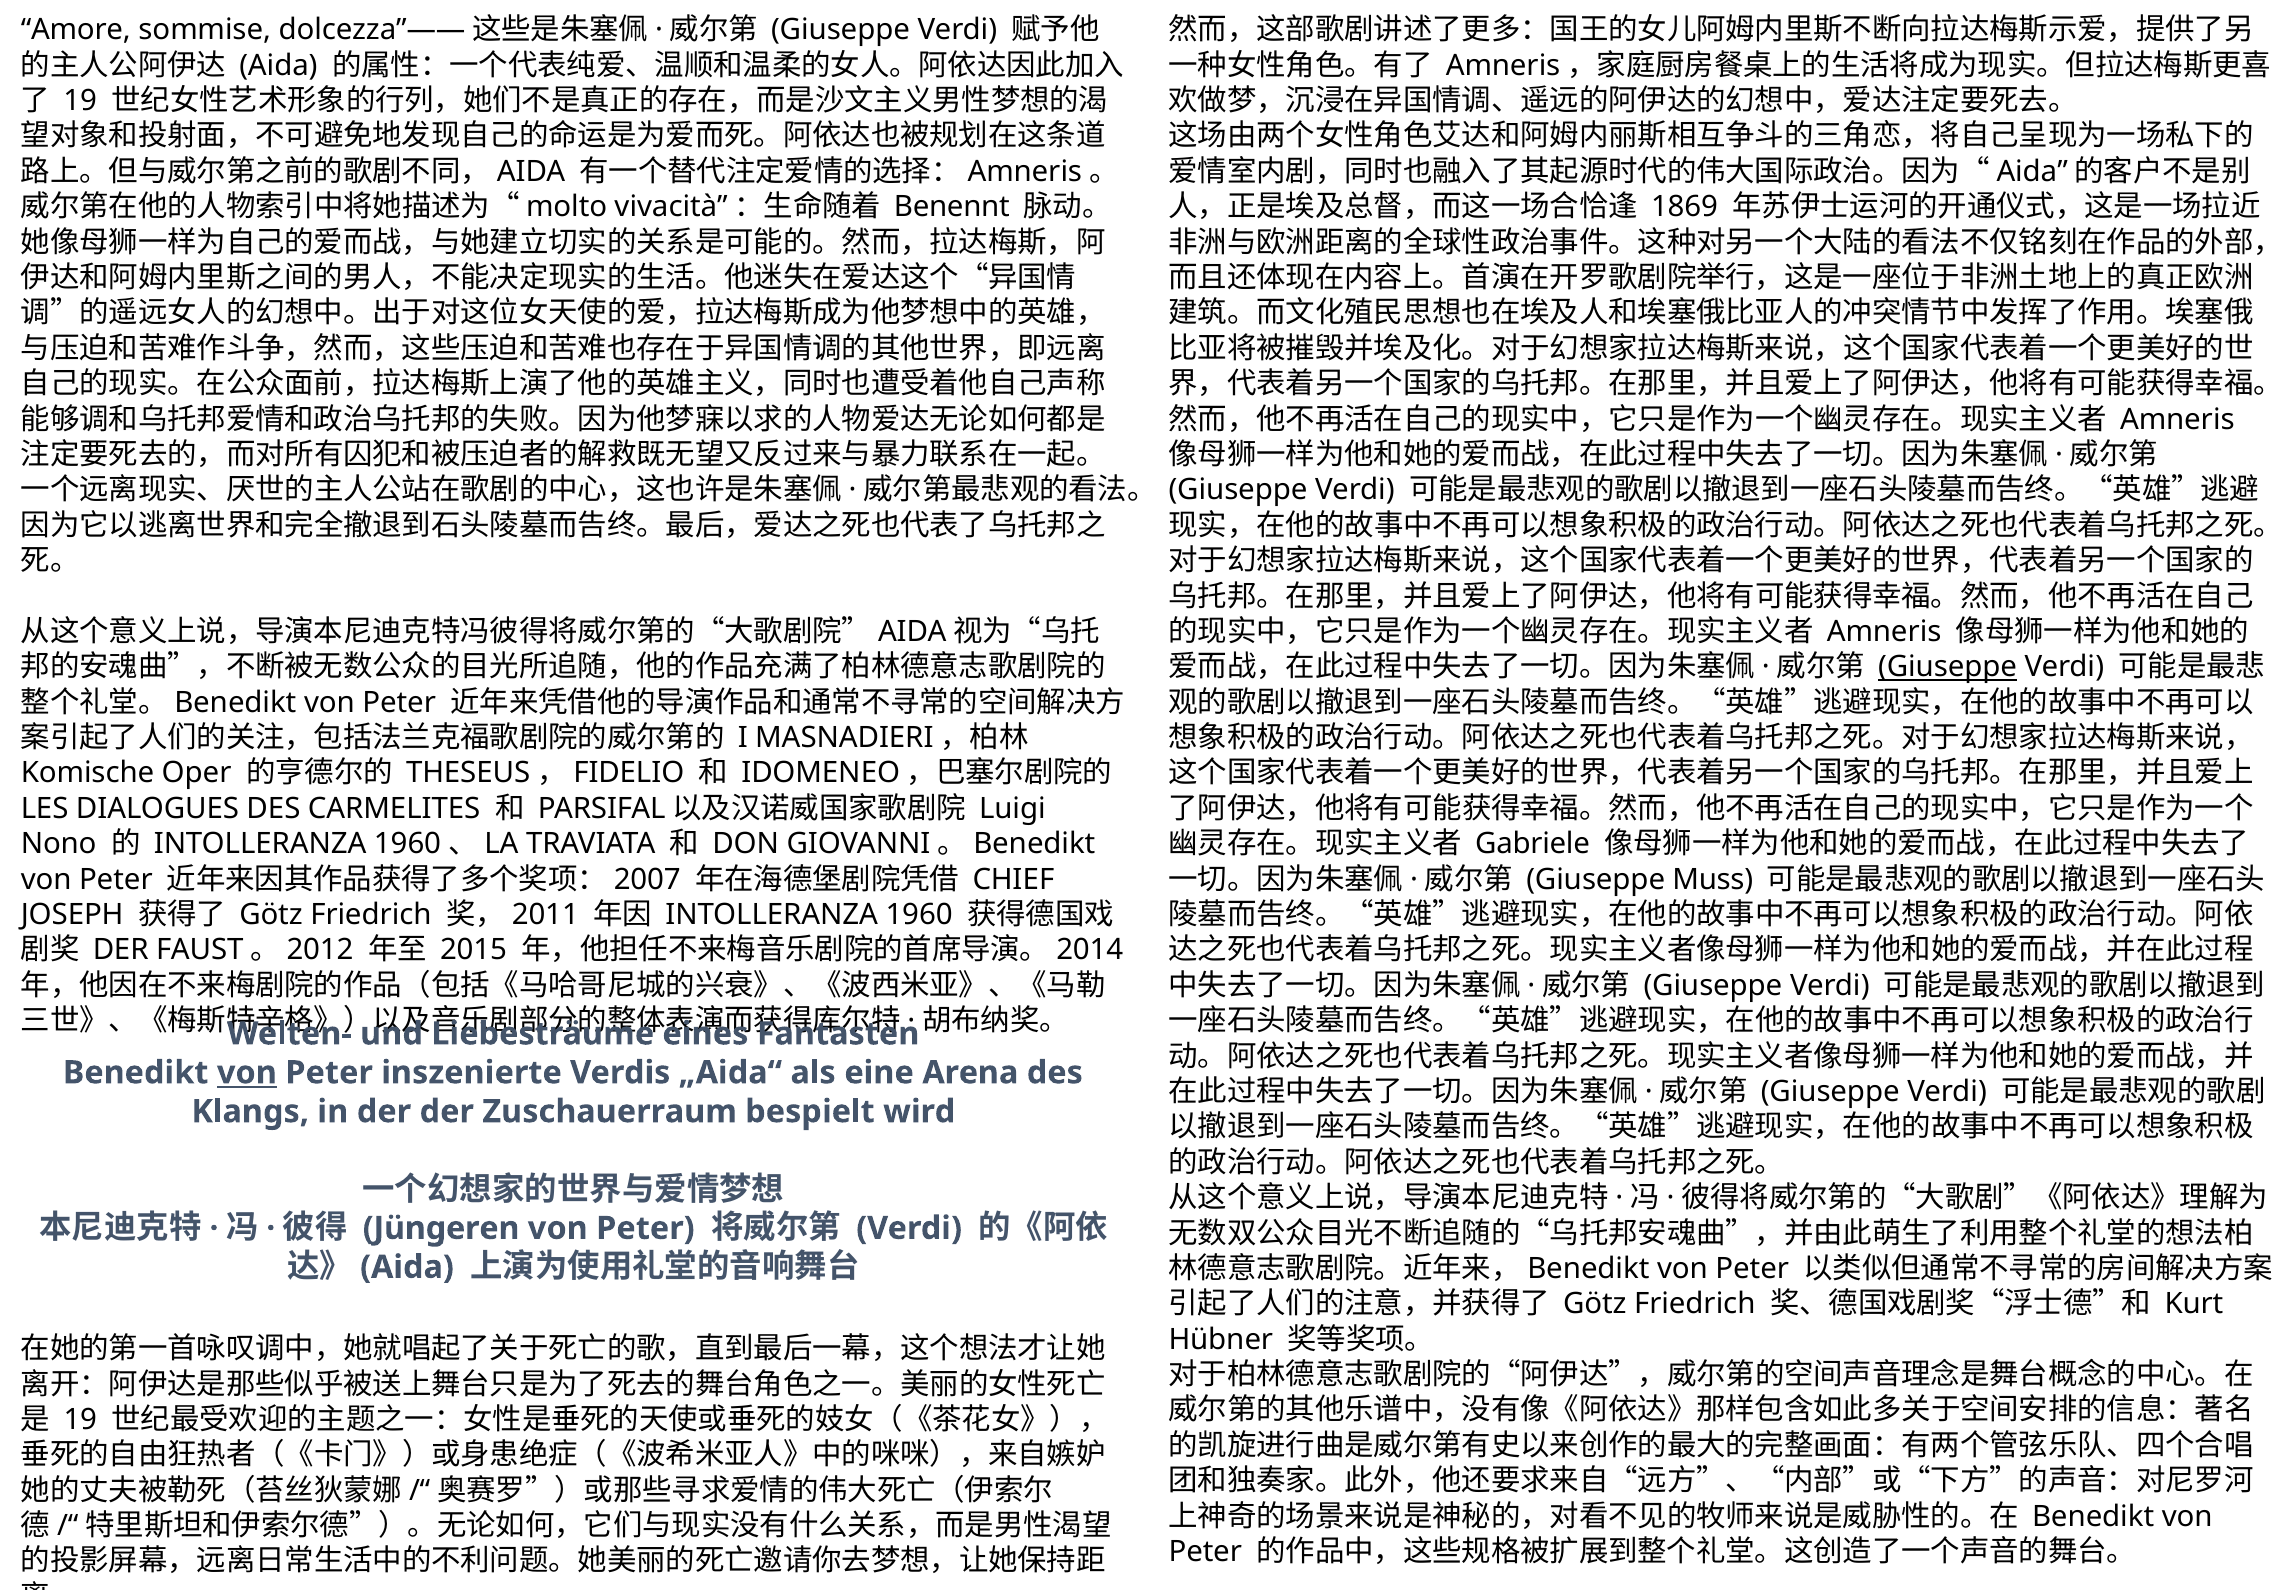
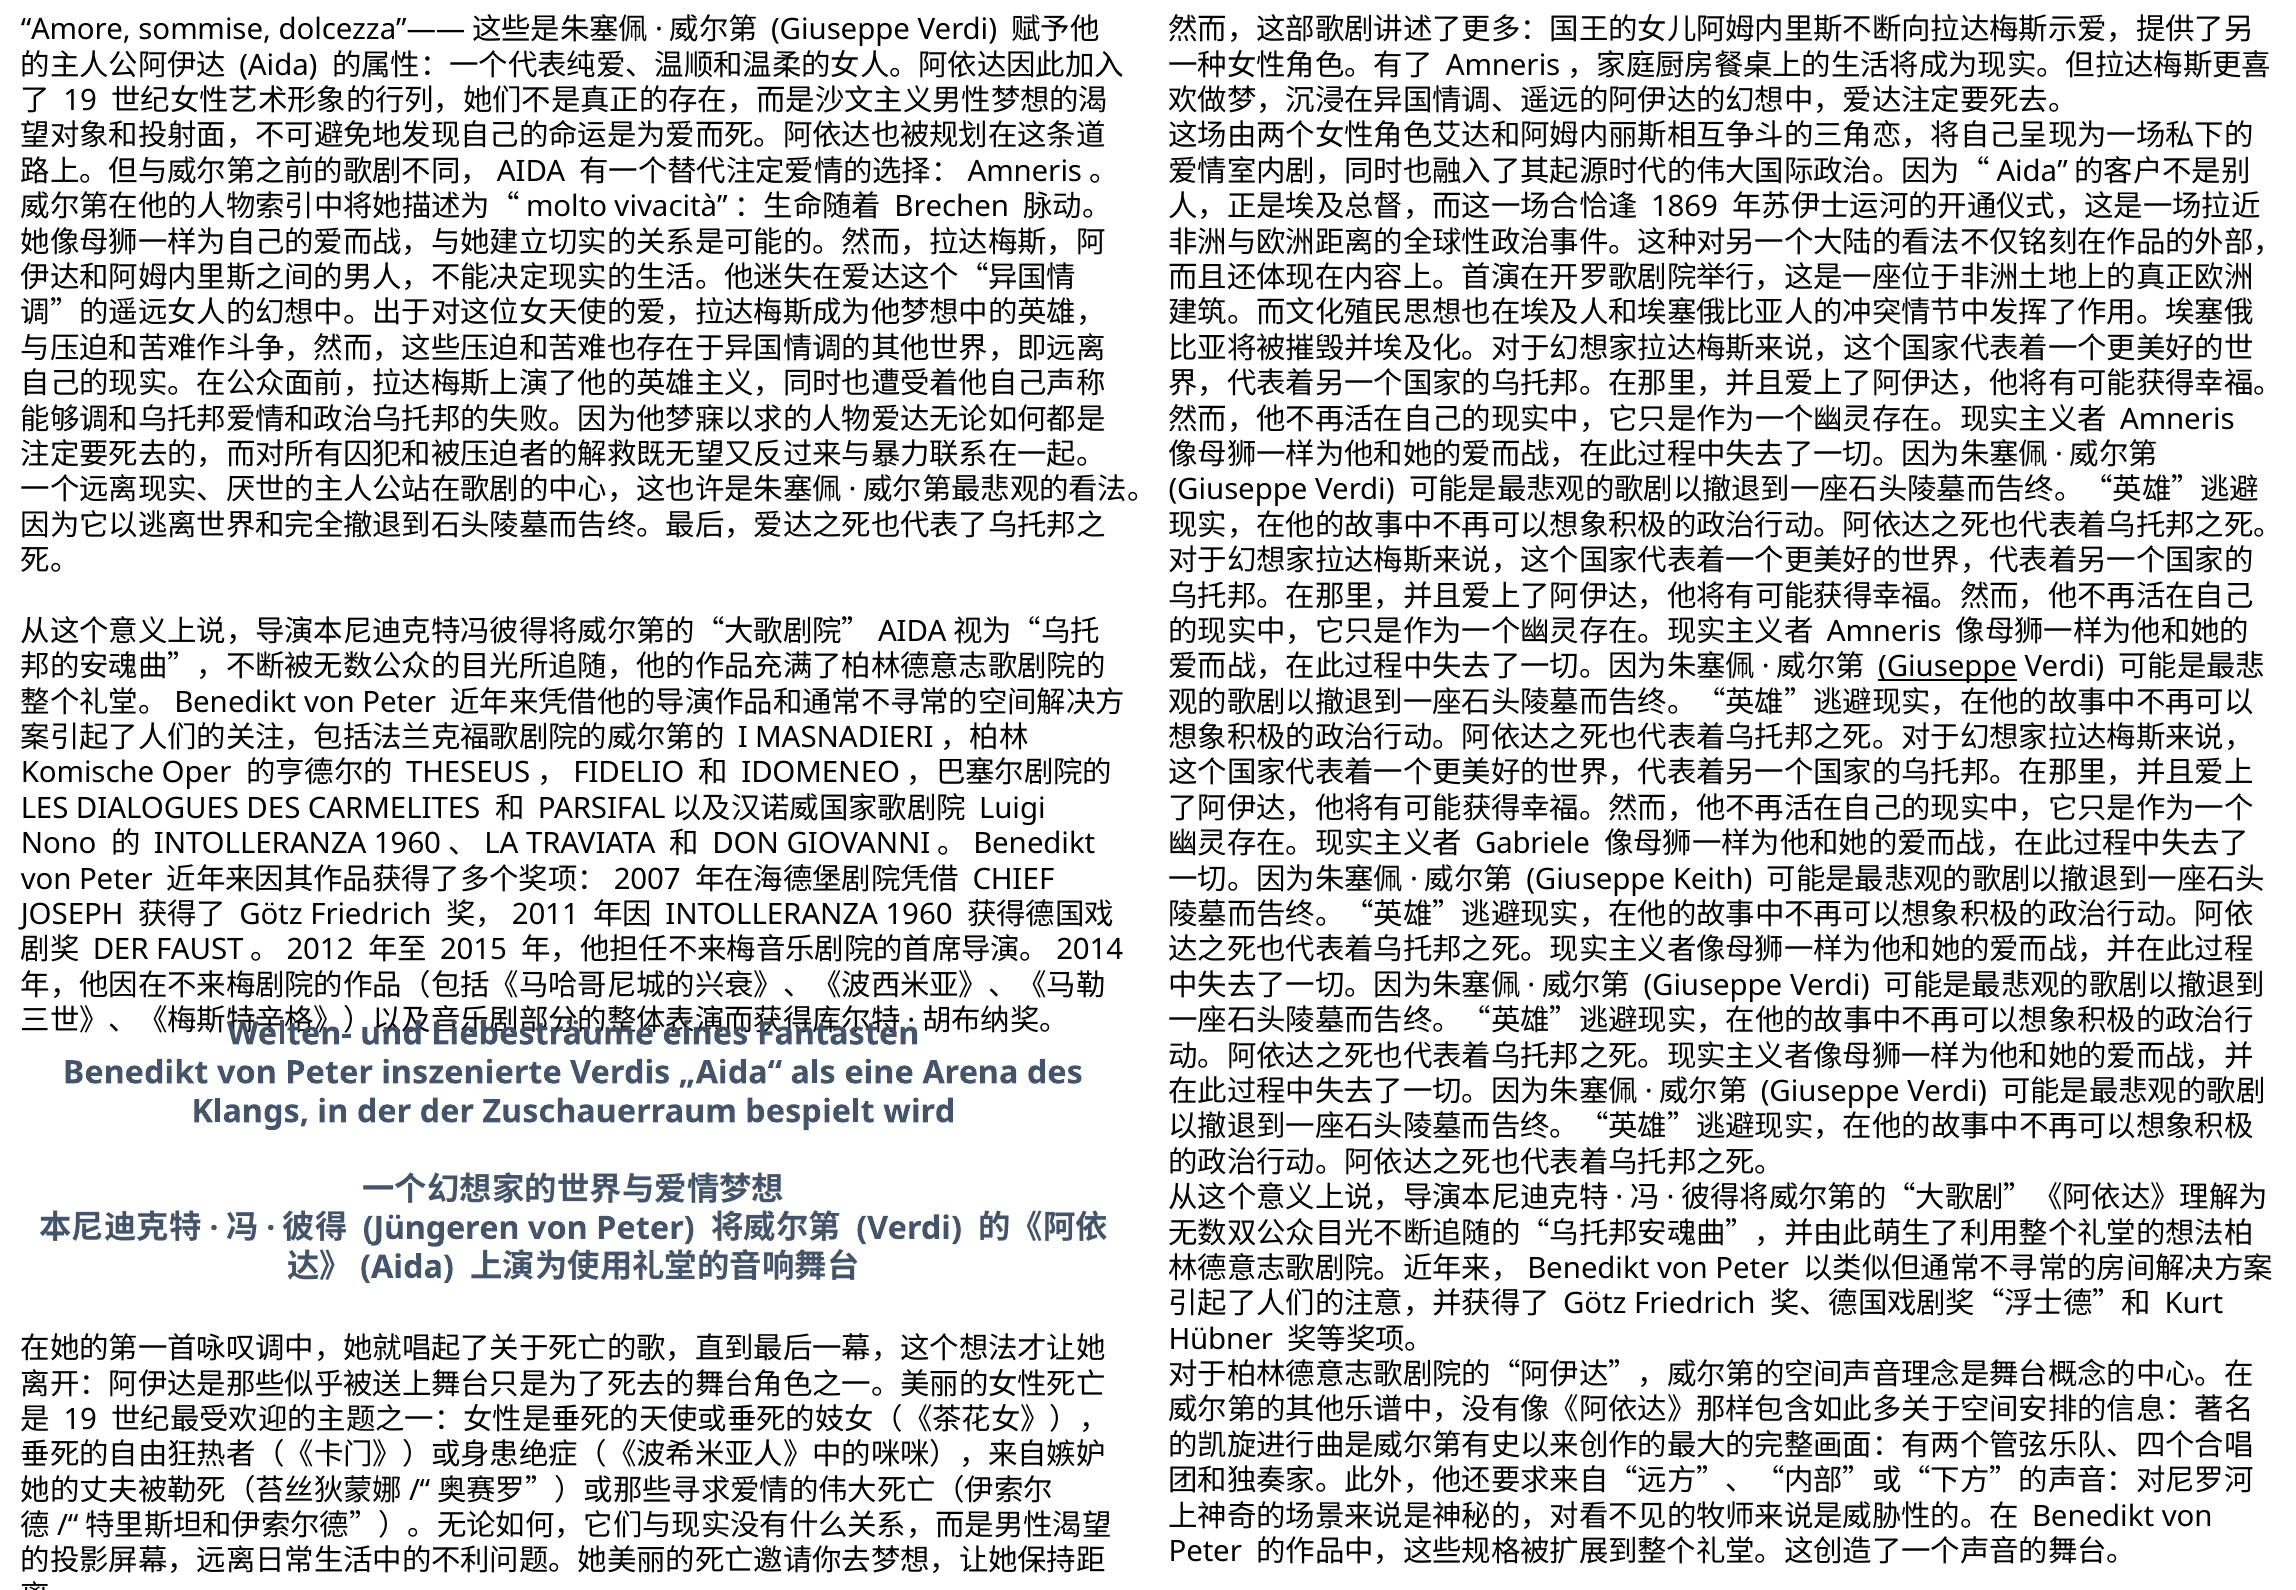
Benennt: Benennt -> Brechen
Muss: Muss -> Keith
von at (247, 1072) underline: present -> none
